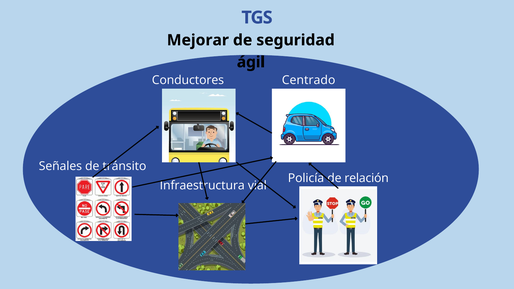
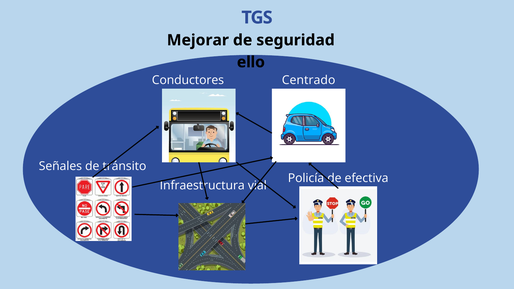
ágil: ágil -> ello
relación: relación -> efectiva
